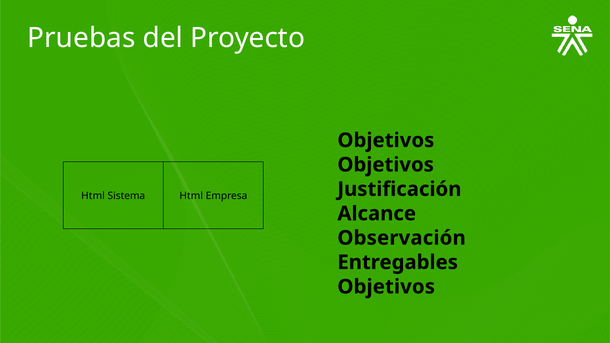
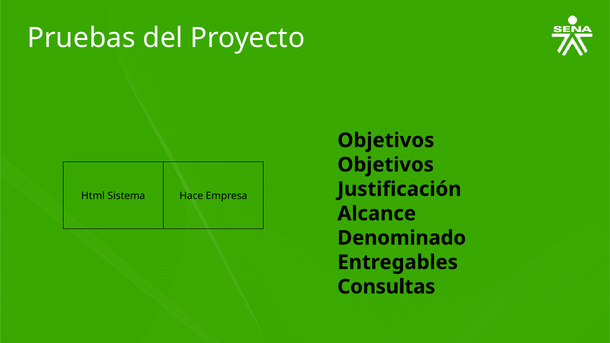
Sistema Html: Html -> Hace
Observación: Observación -> Denominado
Objetivos at (386, 287): Objetivos -> Consultas
